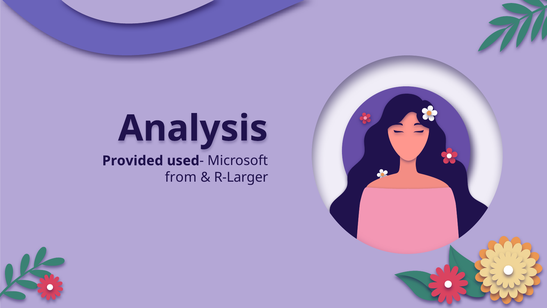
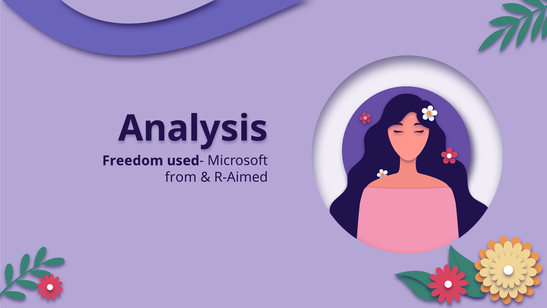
Provided: Provided -> Freedom
R-Larger: R-Larger -> R-Aimed
